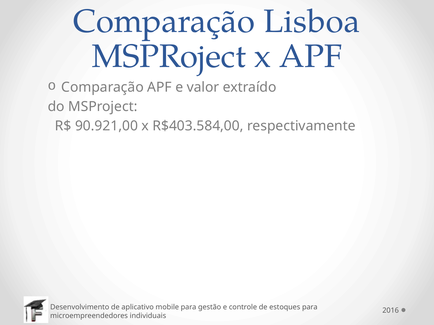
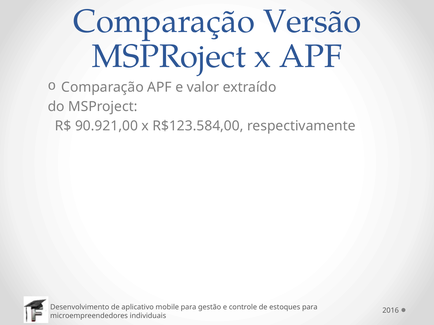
Lisboa: Lisboa -> Versão
R$403.584,00: R$403.584,00 -> R$123.584,00
